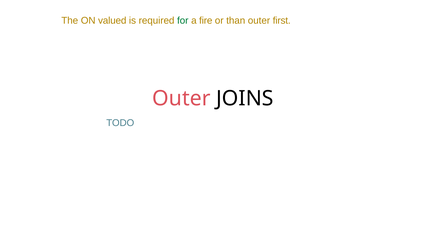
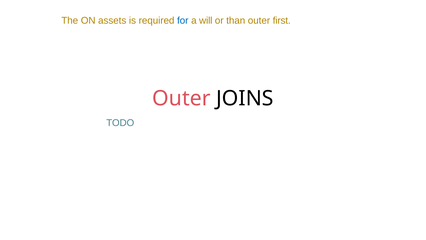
valued: valued -> assets
for colour: green -> blue
fire: fire -> will
